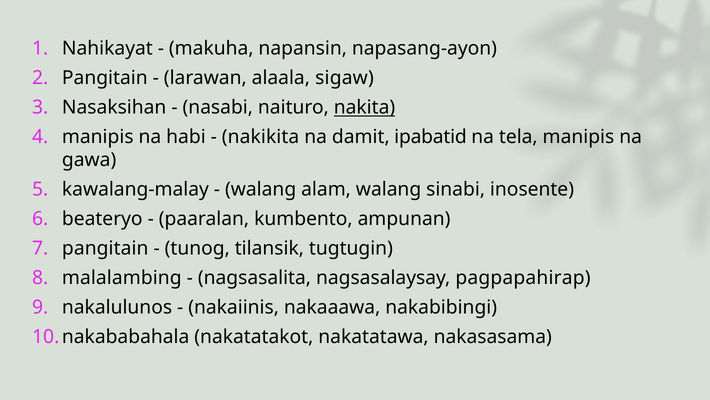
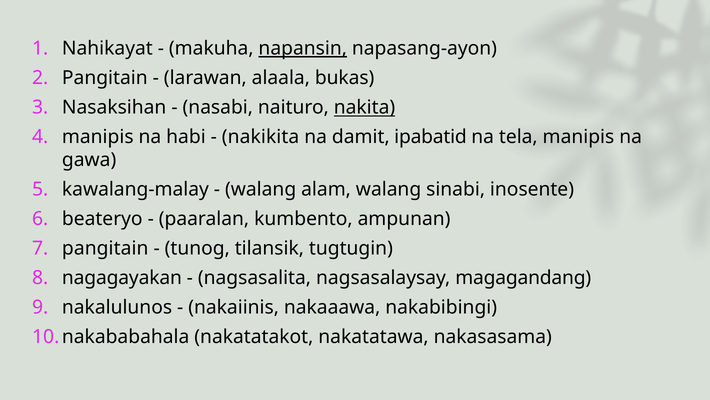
napansin underline: none -> present
sigaw: sigaw -> bukas
malalambing: malalambing -> nagagayakan
pagpapahirap: pagpapahirap -> magagandang
